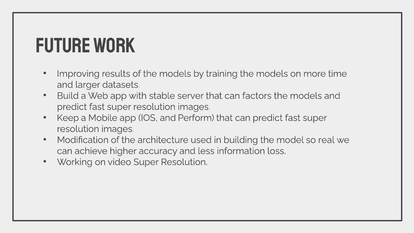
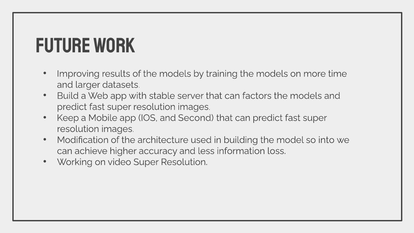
Perform: Perform -> Second
real: real -> into
